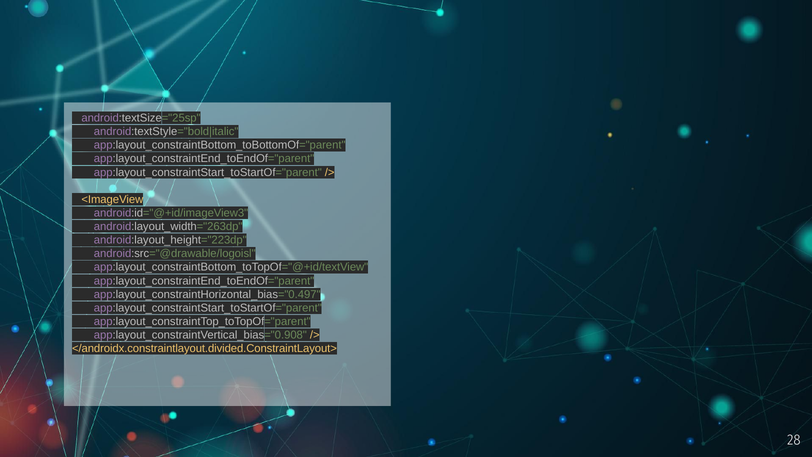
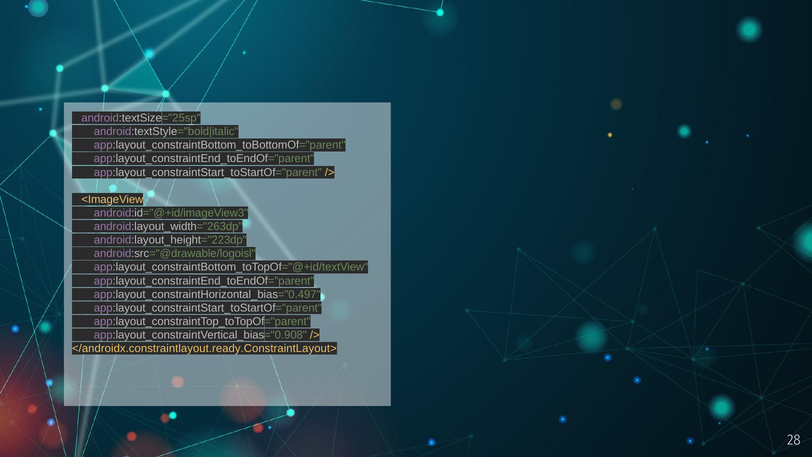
</androidx.constraintlayout.divided.ConstraintLayout>: </androidx.constraintlayout.divided.ConstraintLayout> -> </androidx.constraintlayout.ready.ConstraintLayout>
